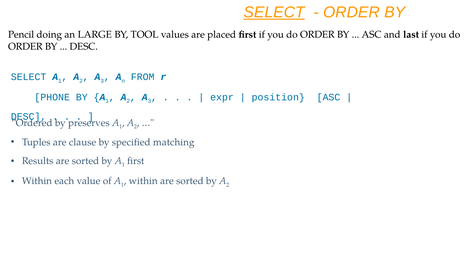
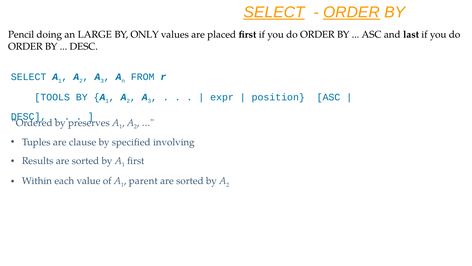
ORDER at (351, 12) underline: none -> present
TOOL: TOOL -> ONLY
PHONE: PHONE -> TOOLS
matching: matching -> involving
within at (143, 181): within -> parent
